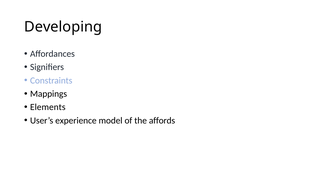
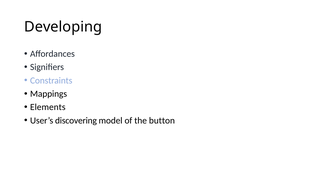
experience: experience -> discovering
affords: affords -> button
